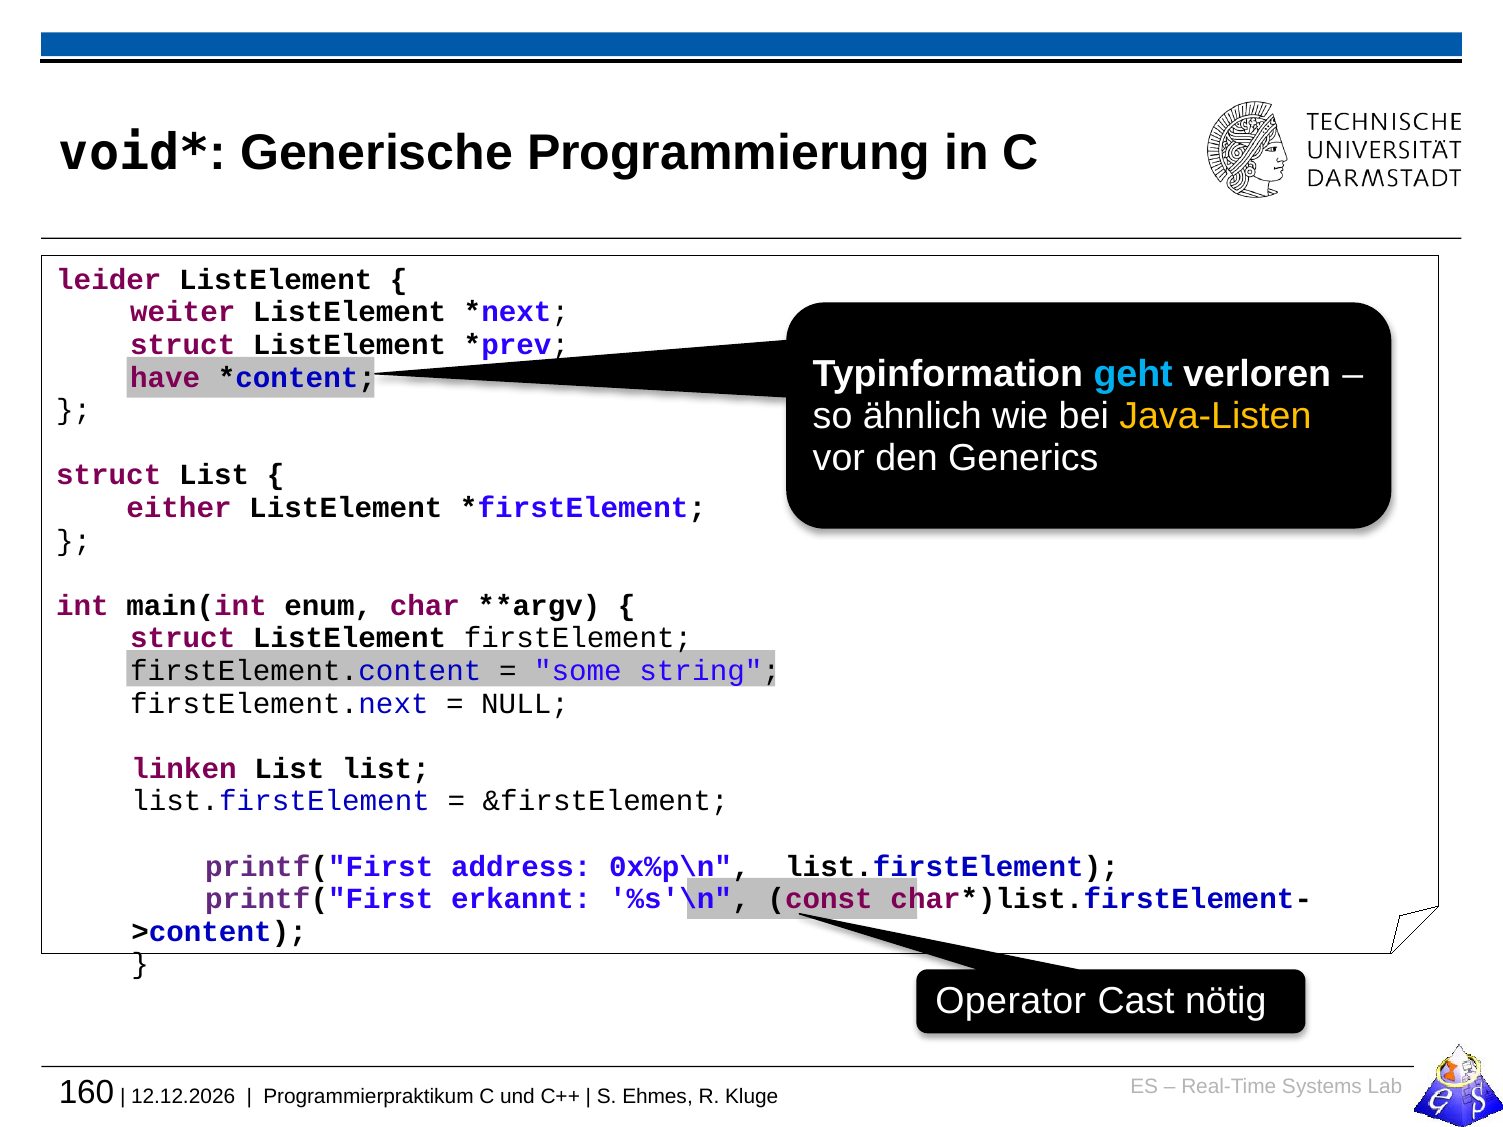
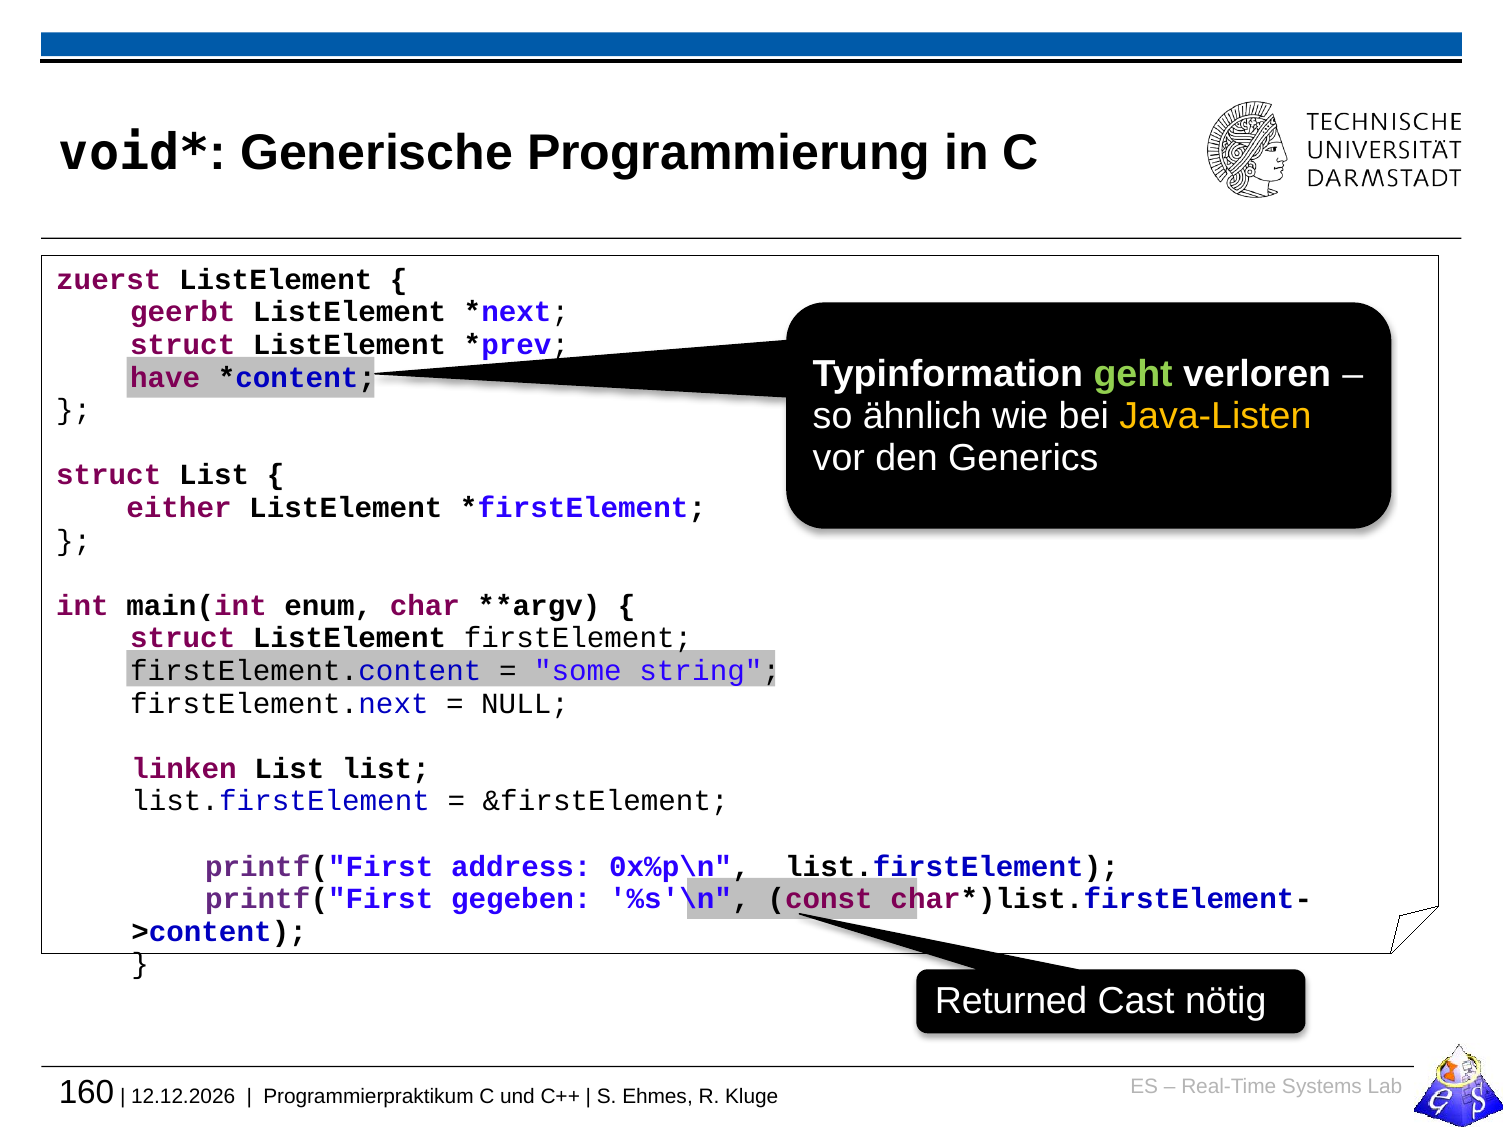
leider: leider -> zuerst
weiter: weiter -> geerbt
geht colour: light blue -> light green
erkannt: erkannt -> gegeben
Operator: Operator -> Returned
